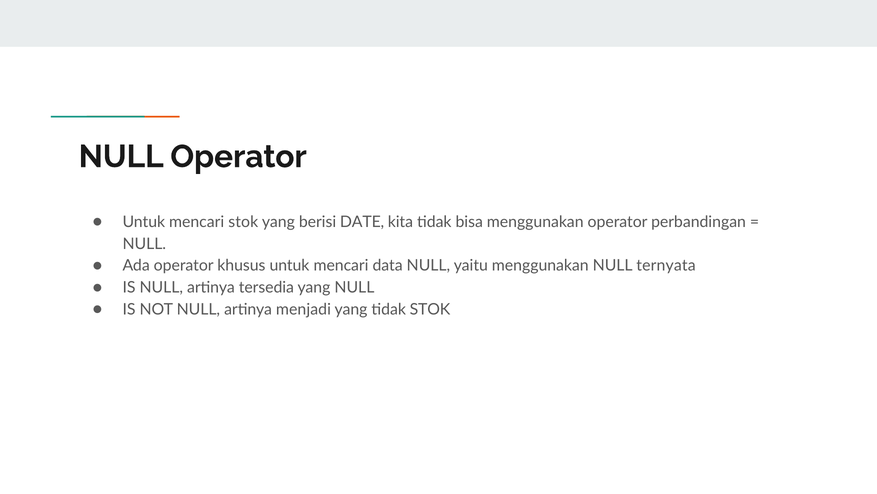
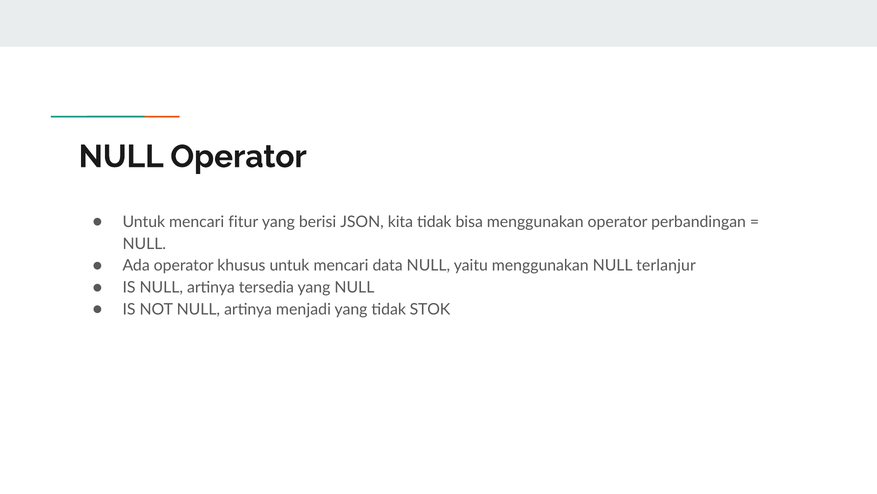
mencari stok: stok -> fitur
DATE: DATE -> JSON
ternyata: ternyata -> terlanjur
